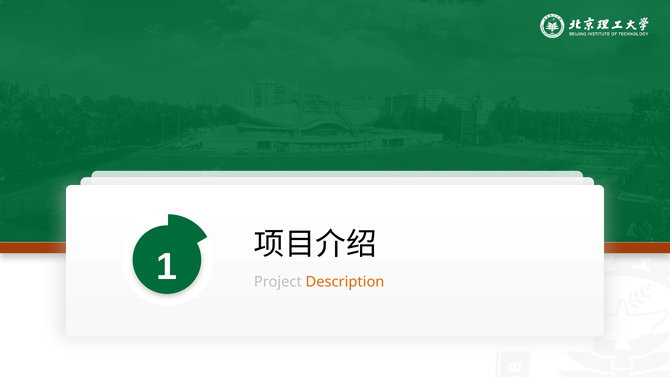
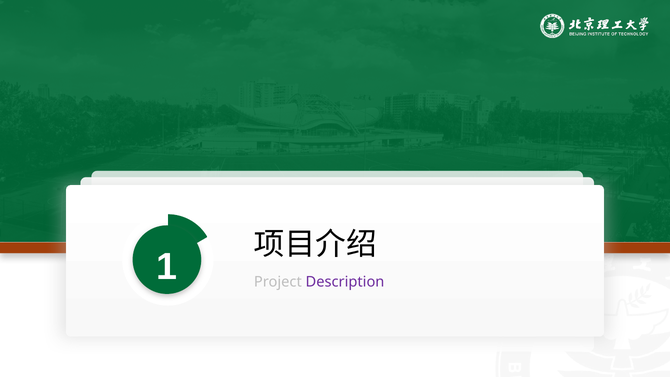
Description colour: orange -> purple
